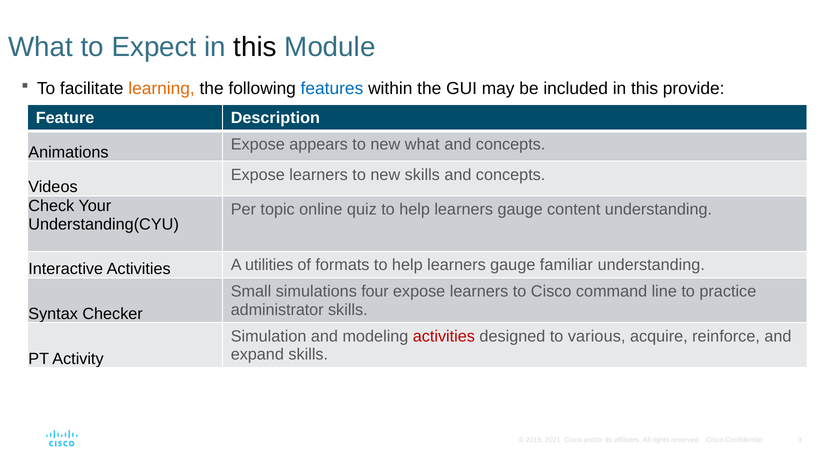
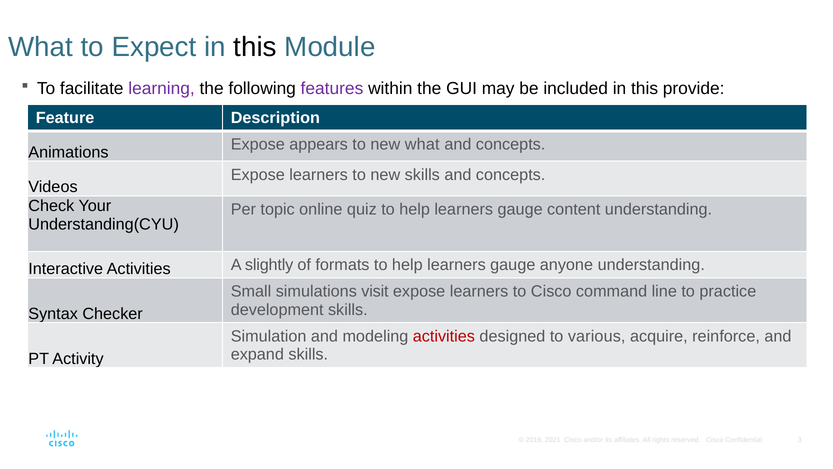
learning colour: orange -> purple
features colour: blue -> purple
utilities: utilities -> slightly
familiar: familiar -> anyone
four: four -> visit
administrator: administrator -> development
